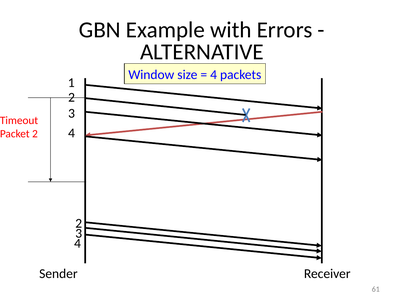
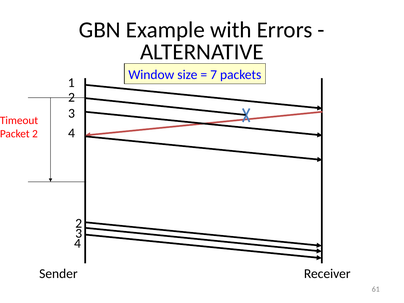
4 at (214, 75): 4 -> 7
